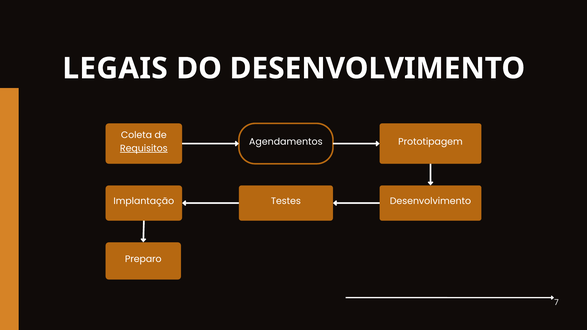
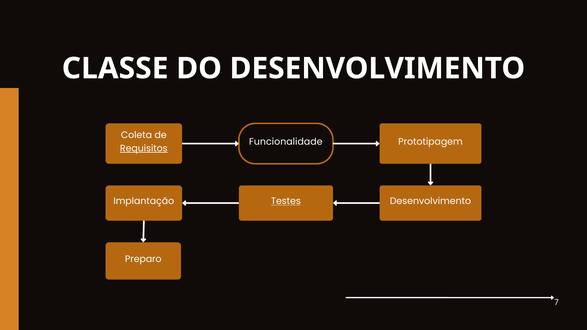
LEGAIS: LEGAIS -> CLASSE
Agendamentos: Agendamentos -> Funcionalidade
Testes underline: none -> present
